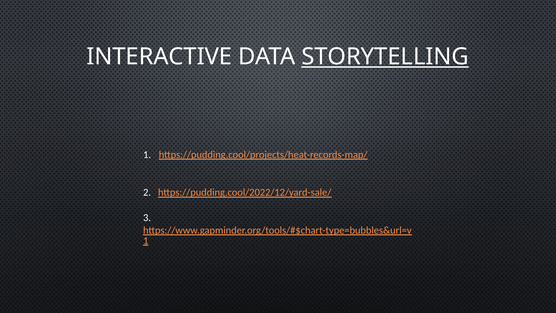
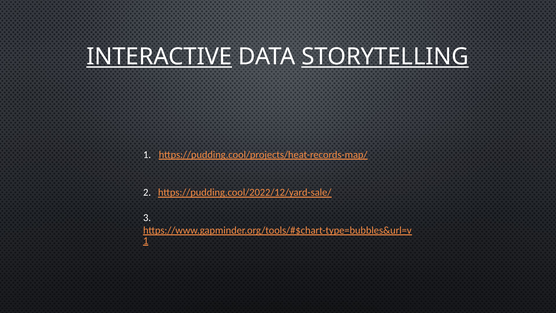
INTERACTIVE underline: none -> present
